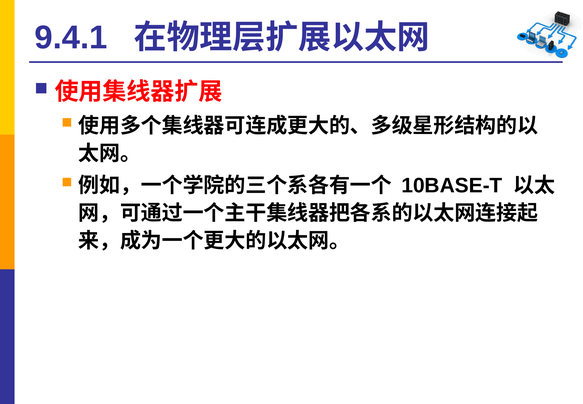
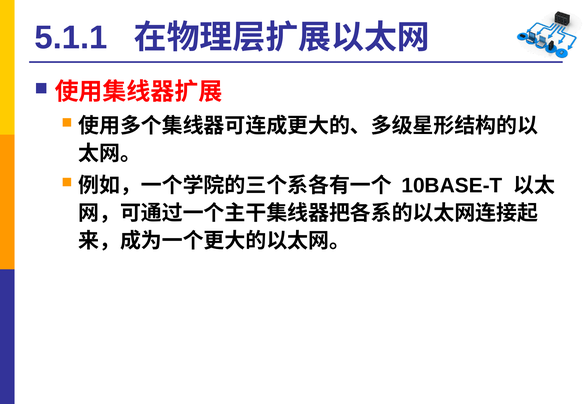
9.4.1: 9.4.1 -> 5.1.1
